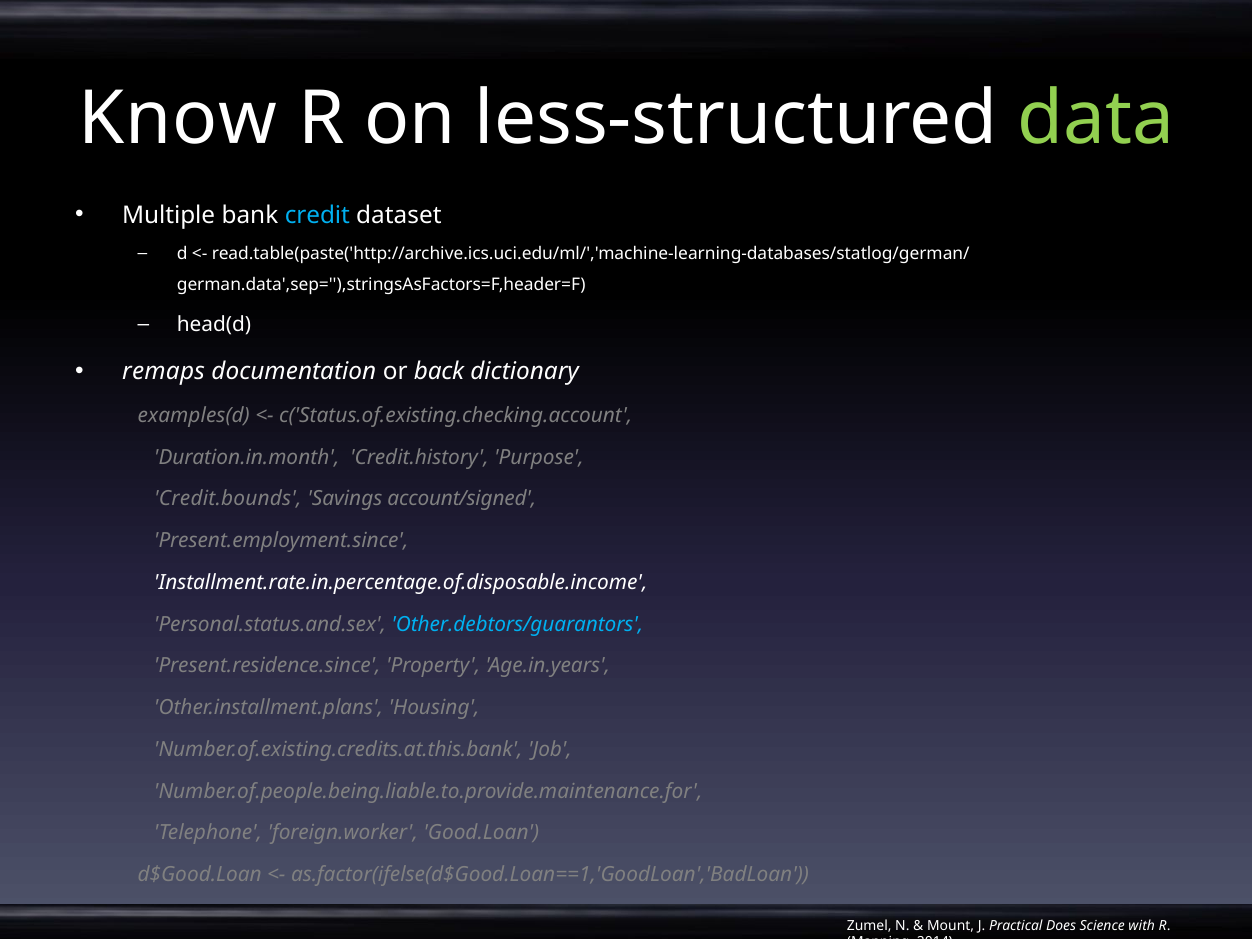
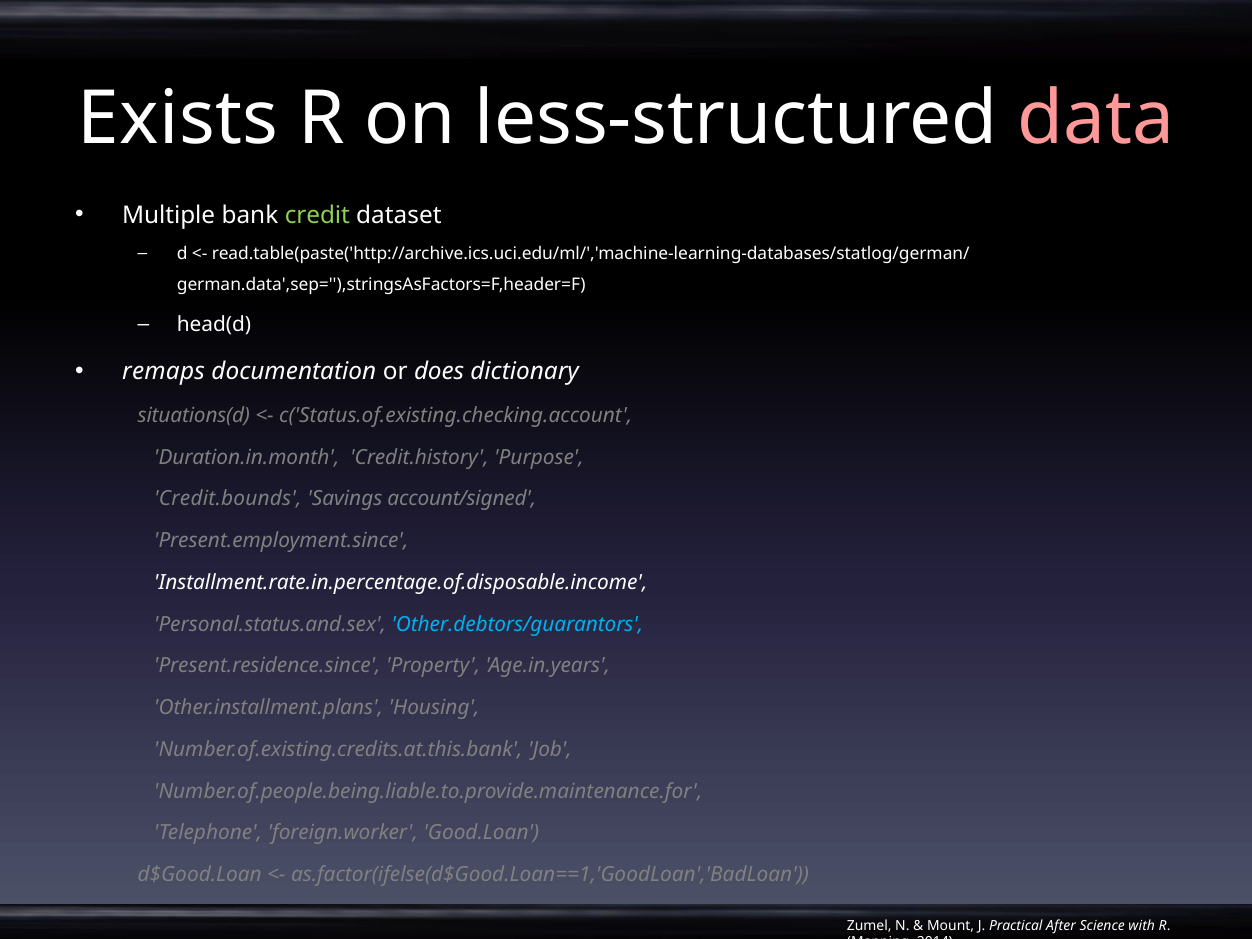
Know: Know -> Exists
data colour: light green -> pink
credit colour: light blue -> light green
back: back -> does
examples(d: examples(d -> situations(d
Does: Does -> After
